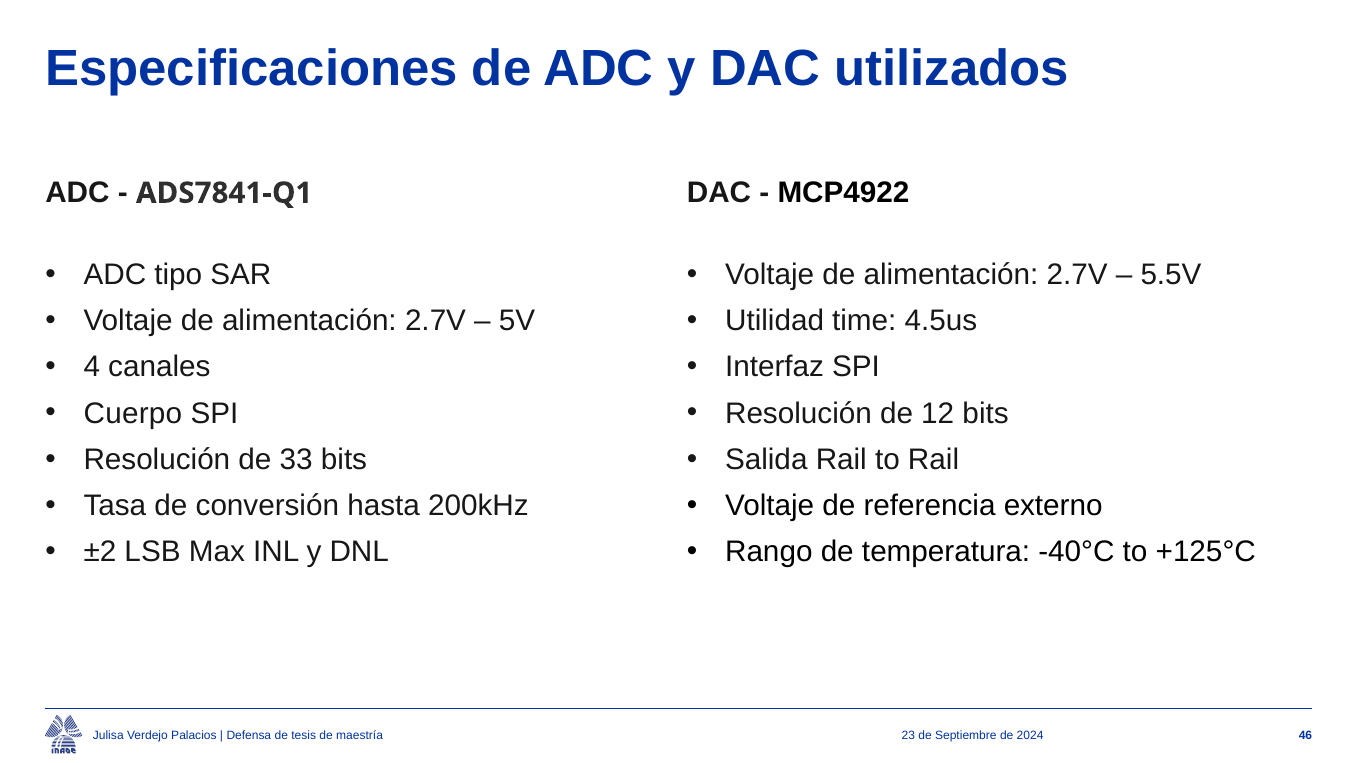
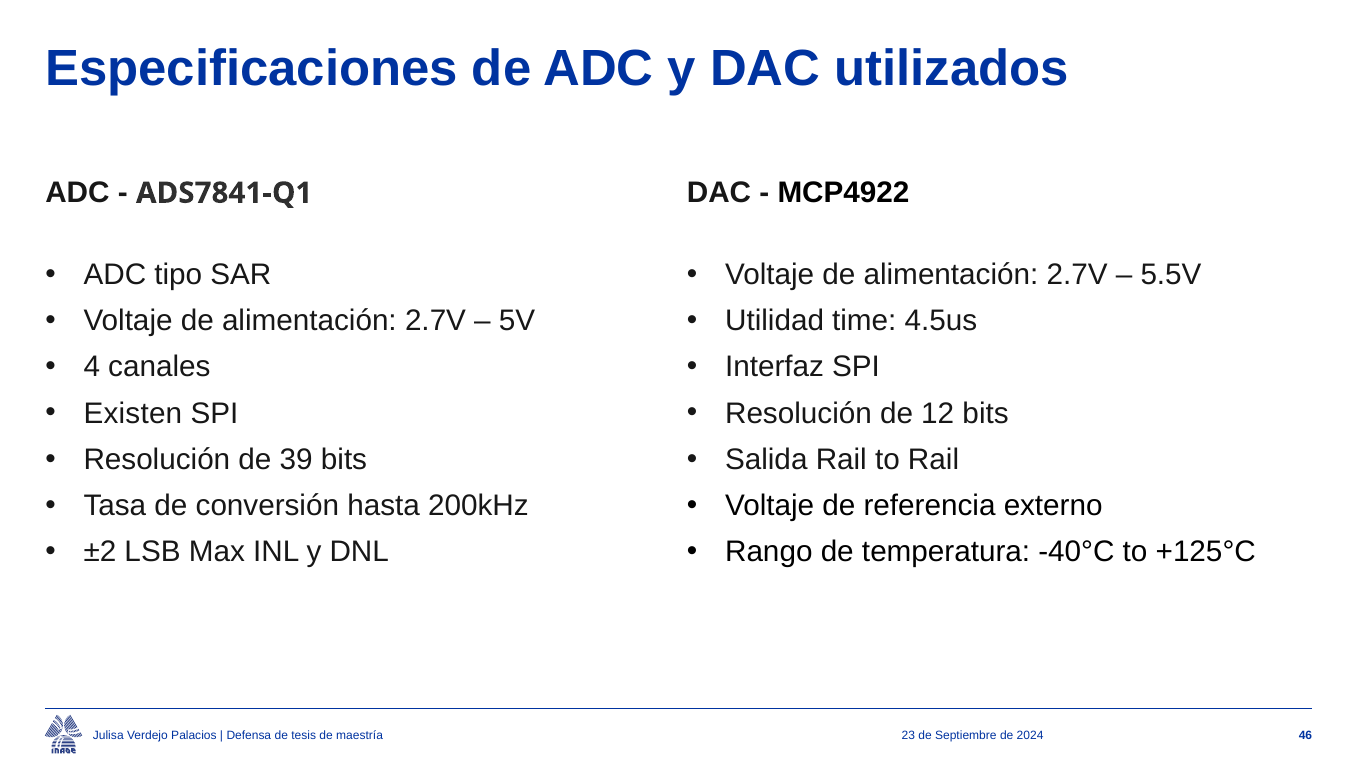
Cuerpo: Cuerpo -> Existen
33: 33 -> 39
